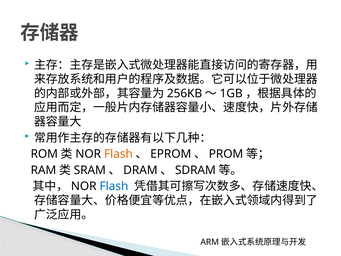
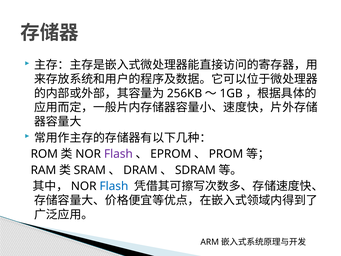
Flash at (118, 154) colour: orange -> purple
